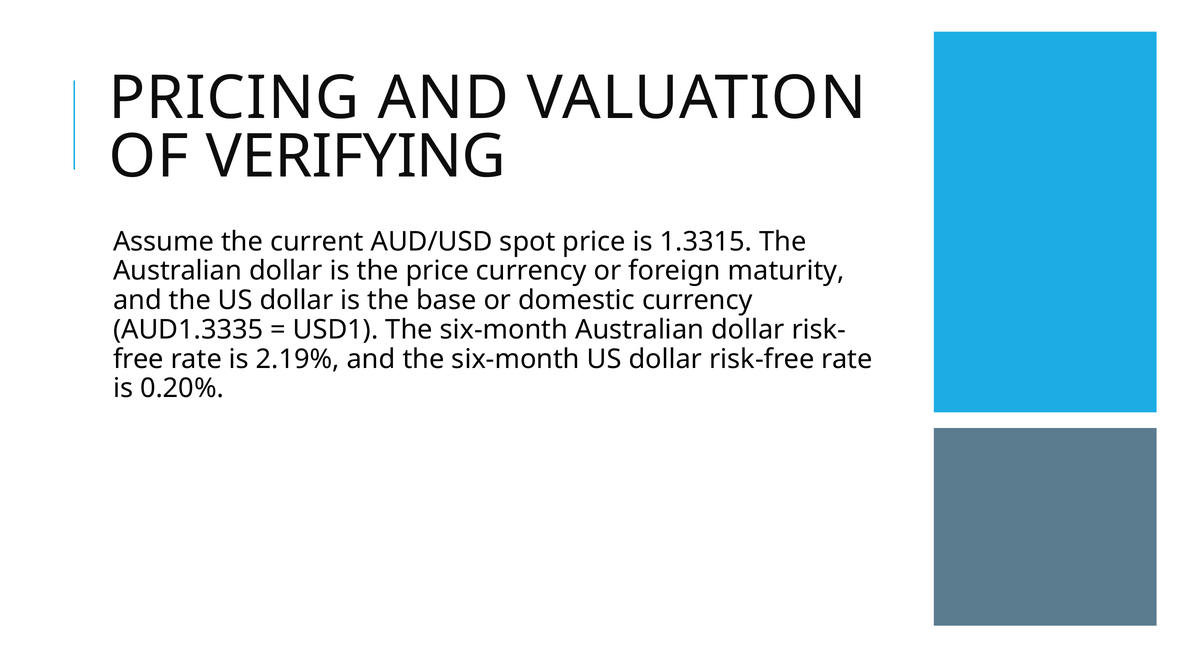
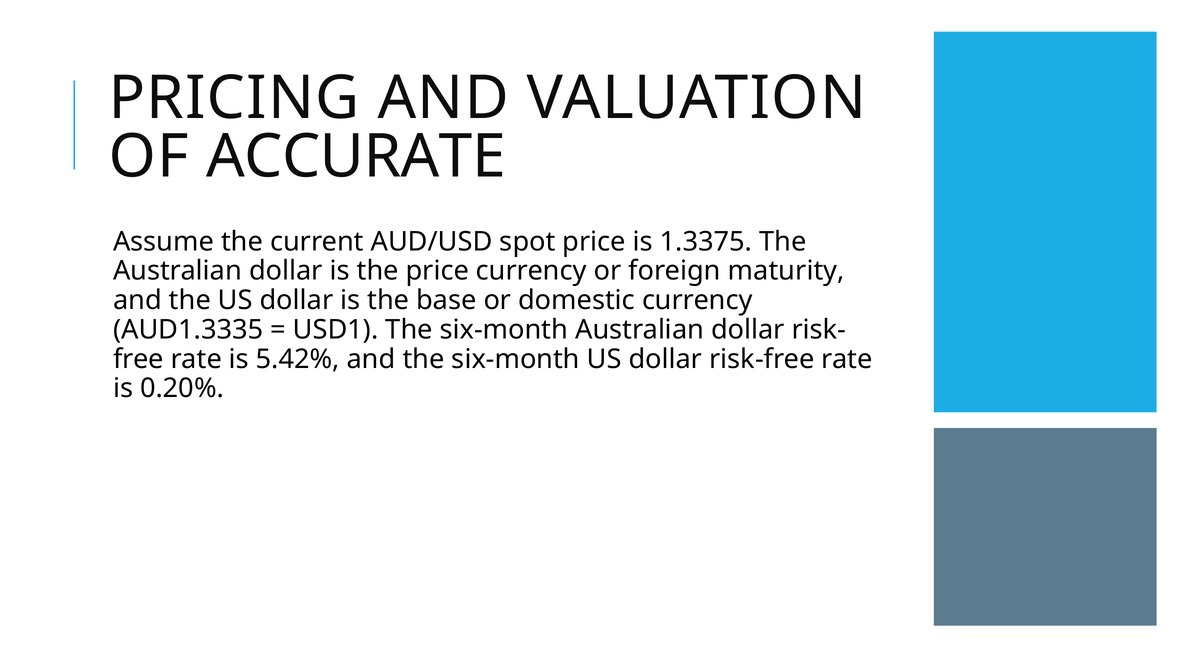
VERIFYING: VERIFYING -> ACCURATE
1.3315: 1.3315 -> 1.3375
2.19%: 2.19% -> 5.42%
